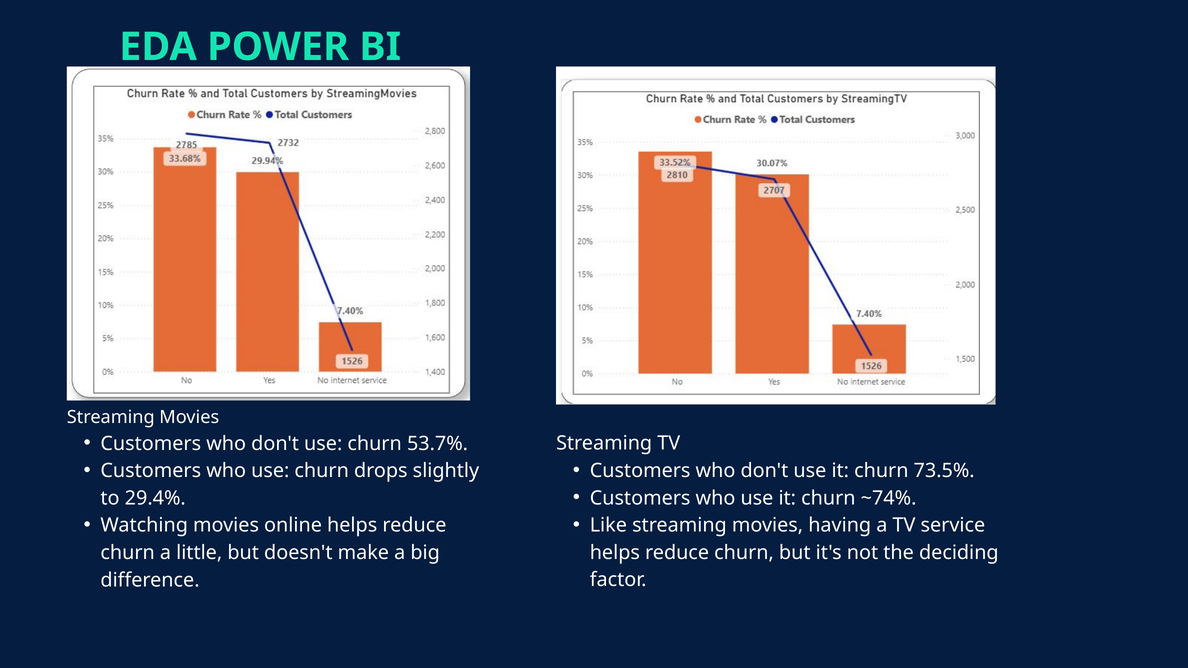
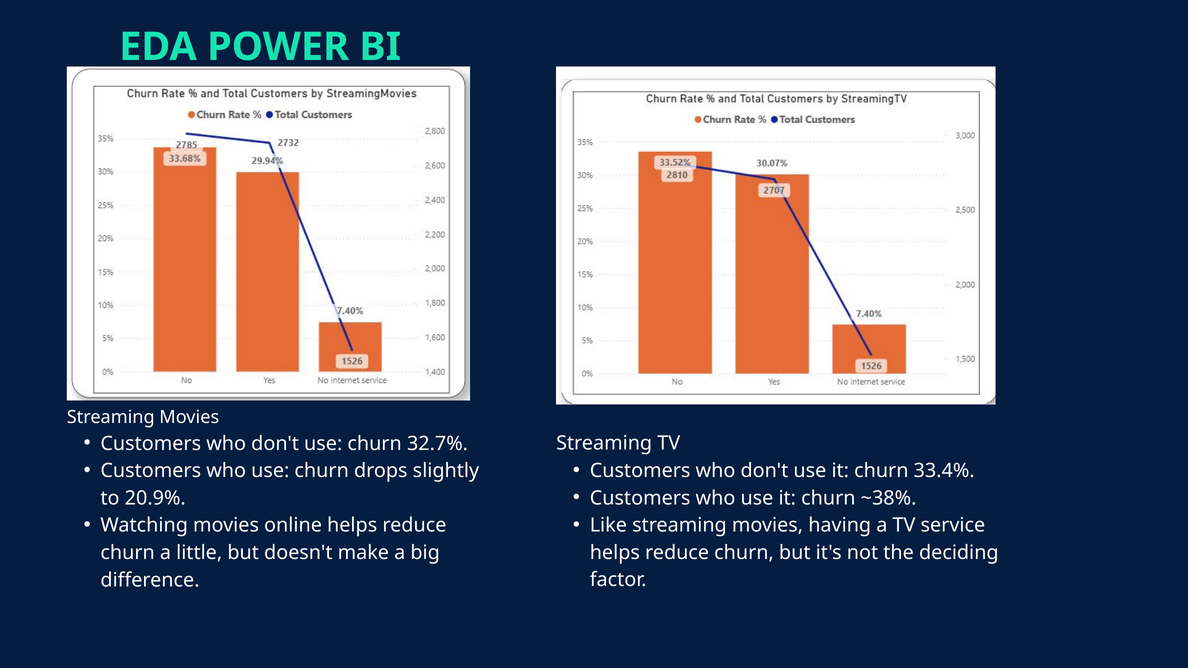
53.7%: 53.7% -> 32.7%
73.5%: 73.5% -> 33.4%
~74%: ~74% -> ~38%
29.4%: 29.4% -> 20.9%
